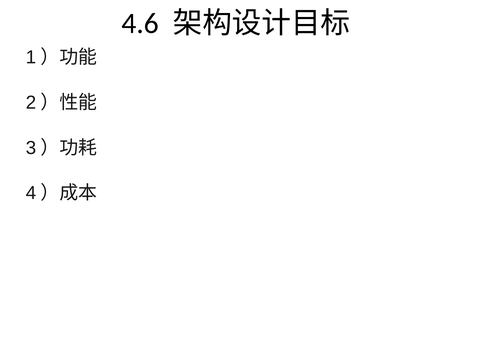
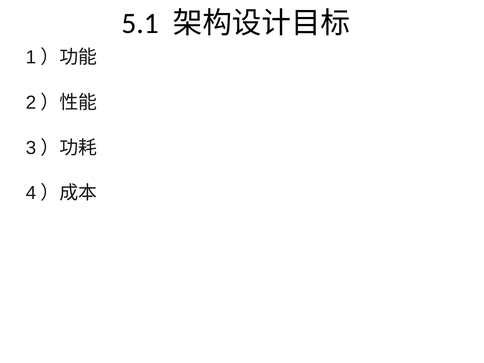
4.6: 4.6 -> 5.1
